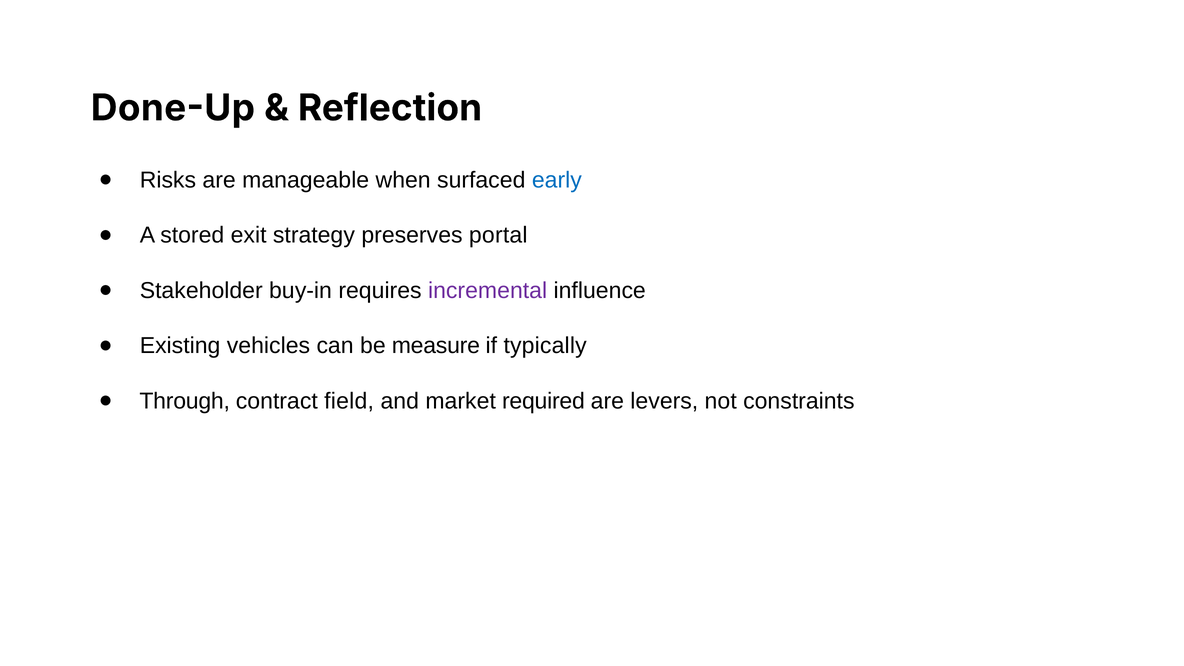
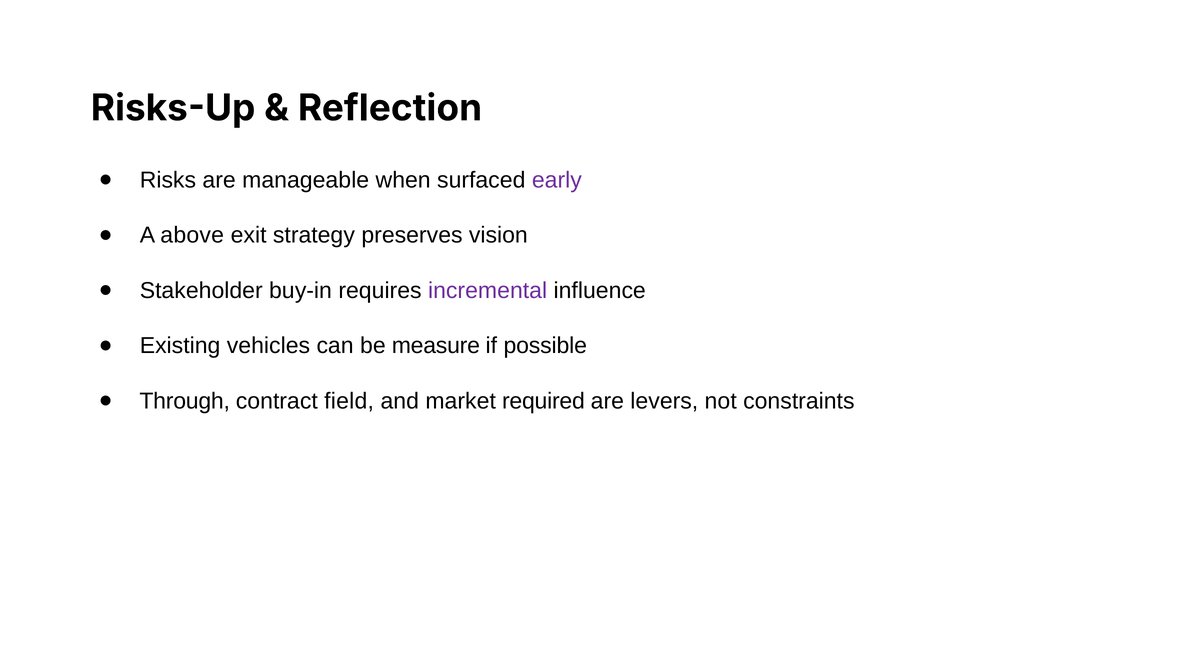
Done-Up: Done-Up -> Risks-Up
early colour: blue -> purple
stored: stored -> above
portal: portal -> vision
typically: typically -> possible
